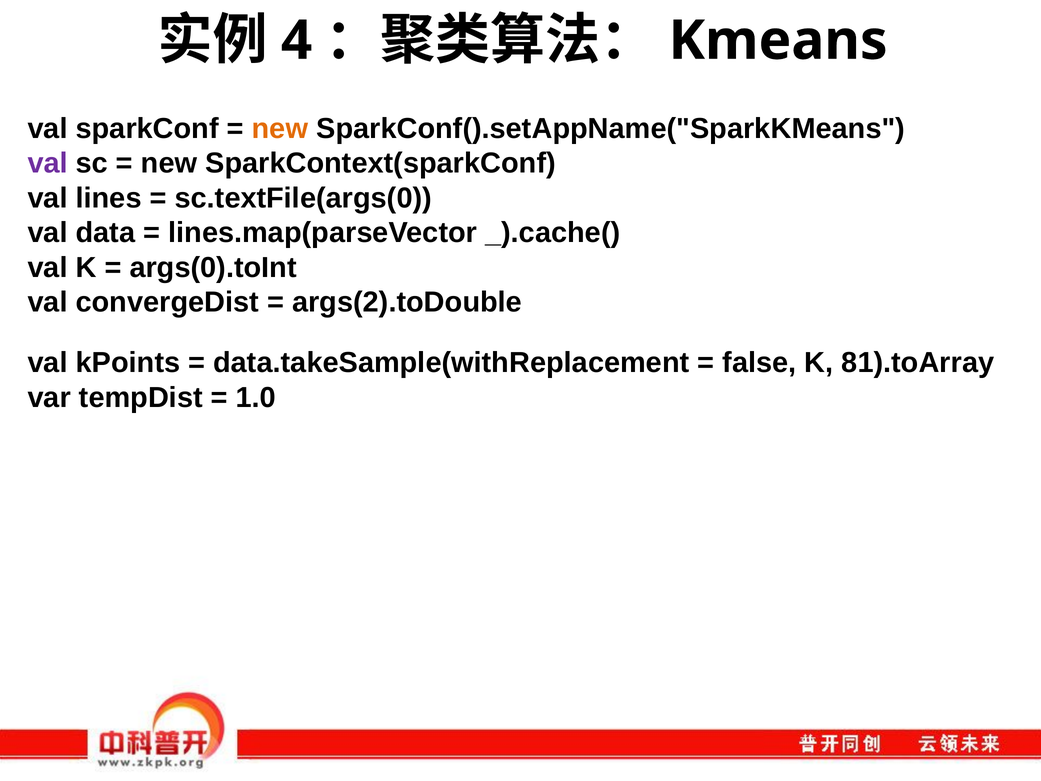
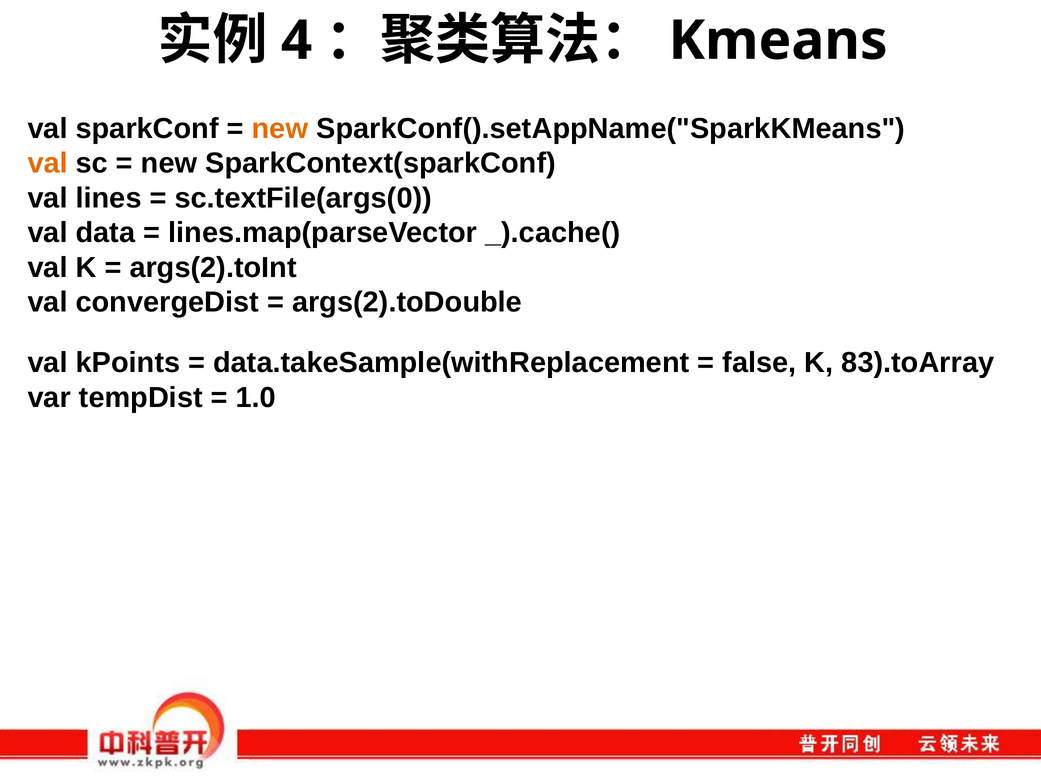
val at (48, 163) colour: purple -> orange
args(0).toInt: args(0).toInt -> args(2).toInt
81).toArray: 81).toArray -> 83).toArray
